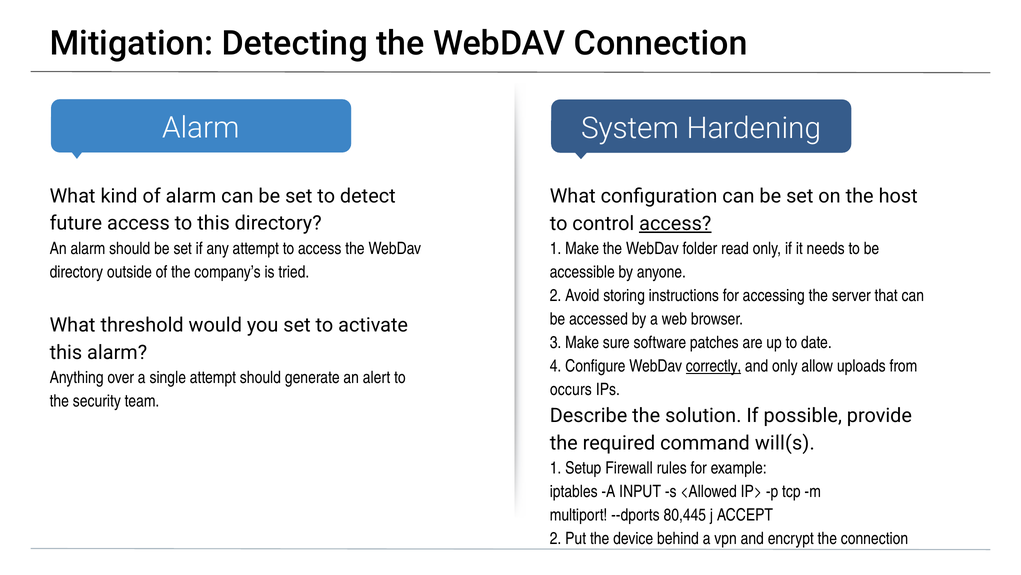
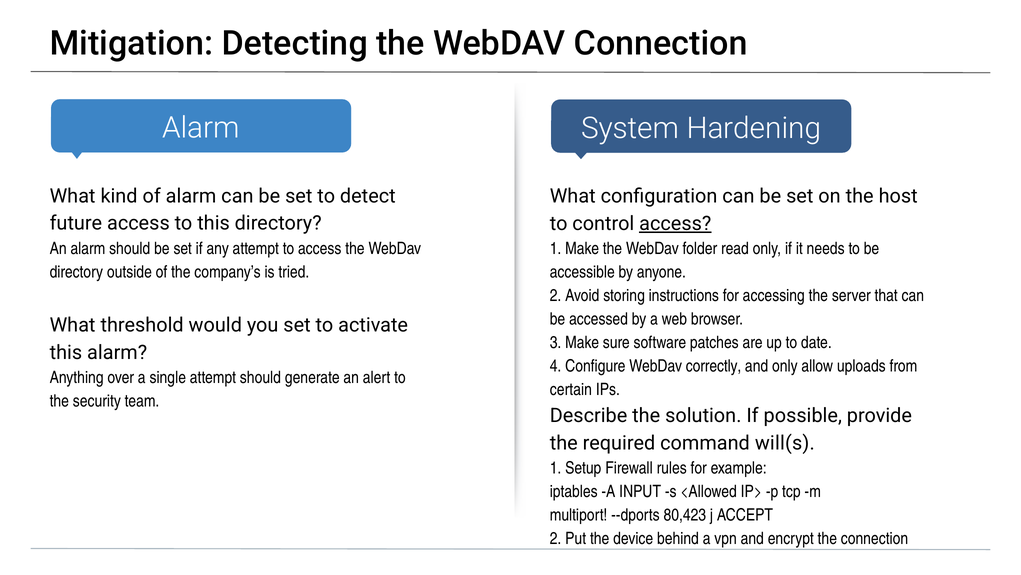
correctly underline: present -> none
occurs: occurs -> certain
80,445: 80,445 -> 80,423
